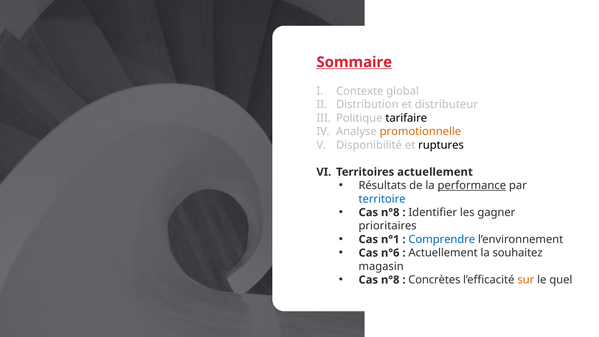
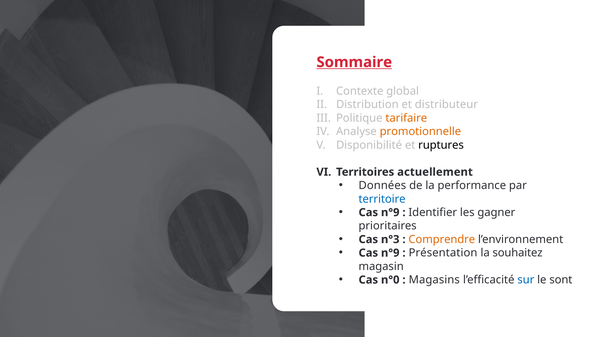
tarifaire colour: black -> orange
Résultats: Résultats -> Données
performance underline: present -> none
n°8 at (390, 212): n°8 -> n°9
n°1: n°1 -> n°3
Comprendre colour: blue -> orange
n°6 at (390, 253): n°6 -> n°9
Actuellement at (443, 253): Actuellement -> Présentation
n°8 at (390, 280): n°8 -> n°0
Concrètes: Concrètes -> Magasins
sur colour: orange -> blue
quel: quel -> sont
